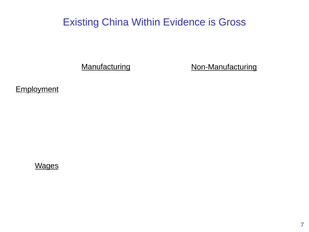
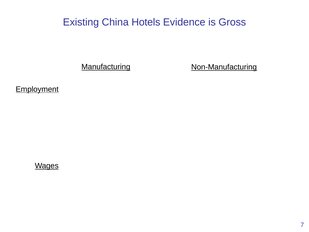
Within: Within -> Hotels
